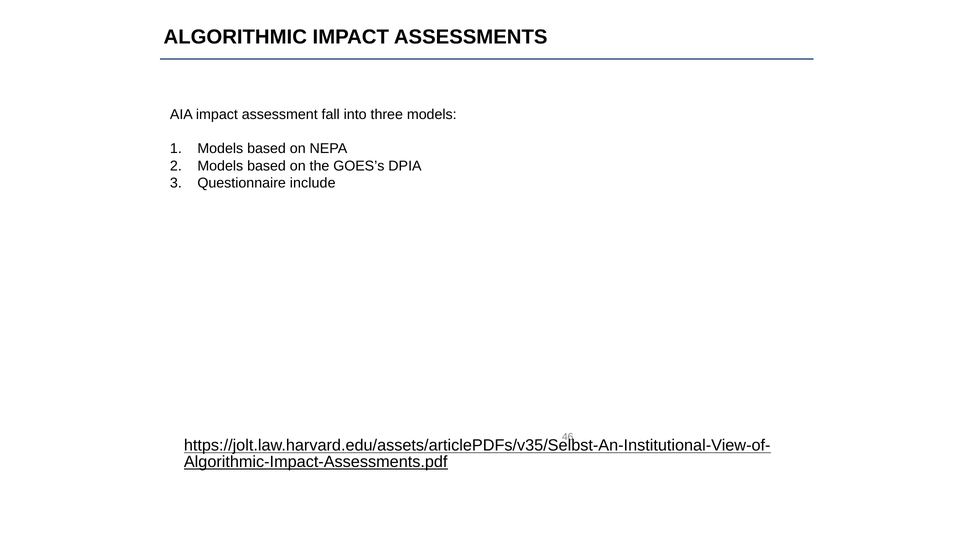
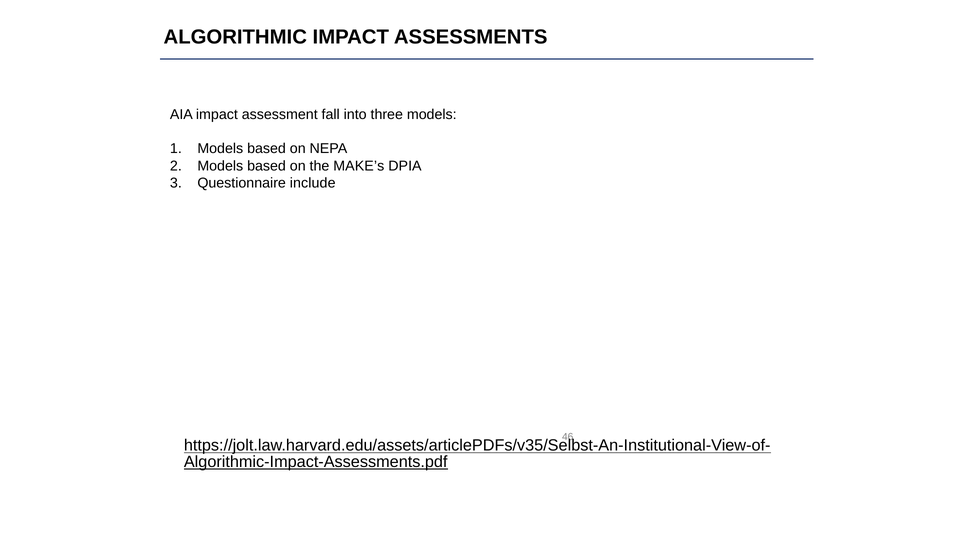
GOES’s: GOES’s -> MAKE’s
